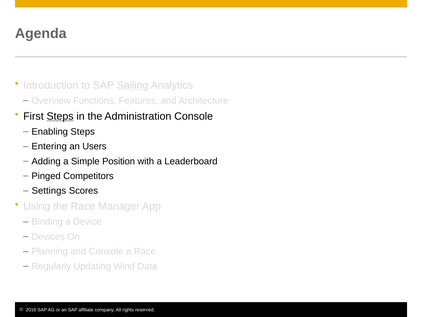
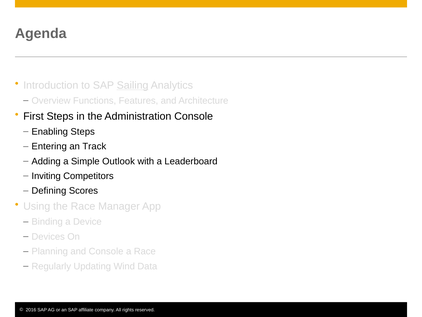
Steps at (60, 116) underline: present -> none
Users: Users -> Track
Position: Position -> Outlook
Pinged: Pinged -> Inviting
Settings: Settings -> Defining
